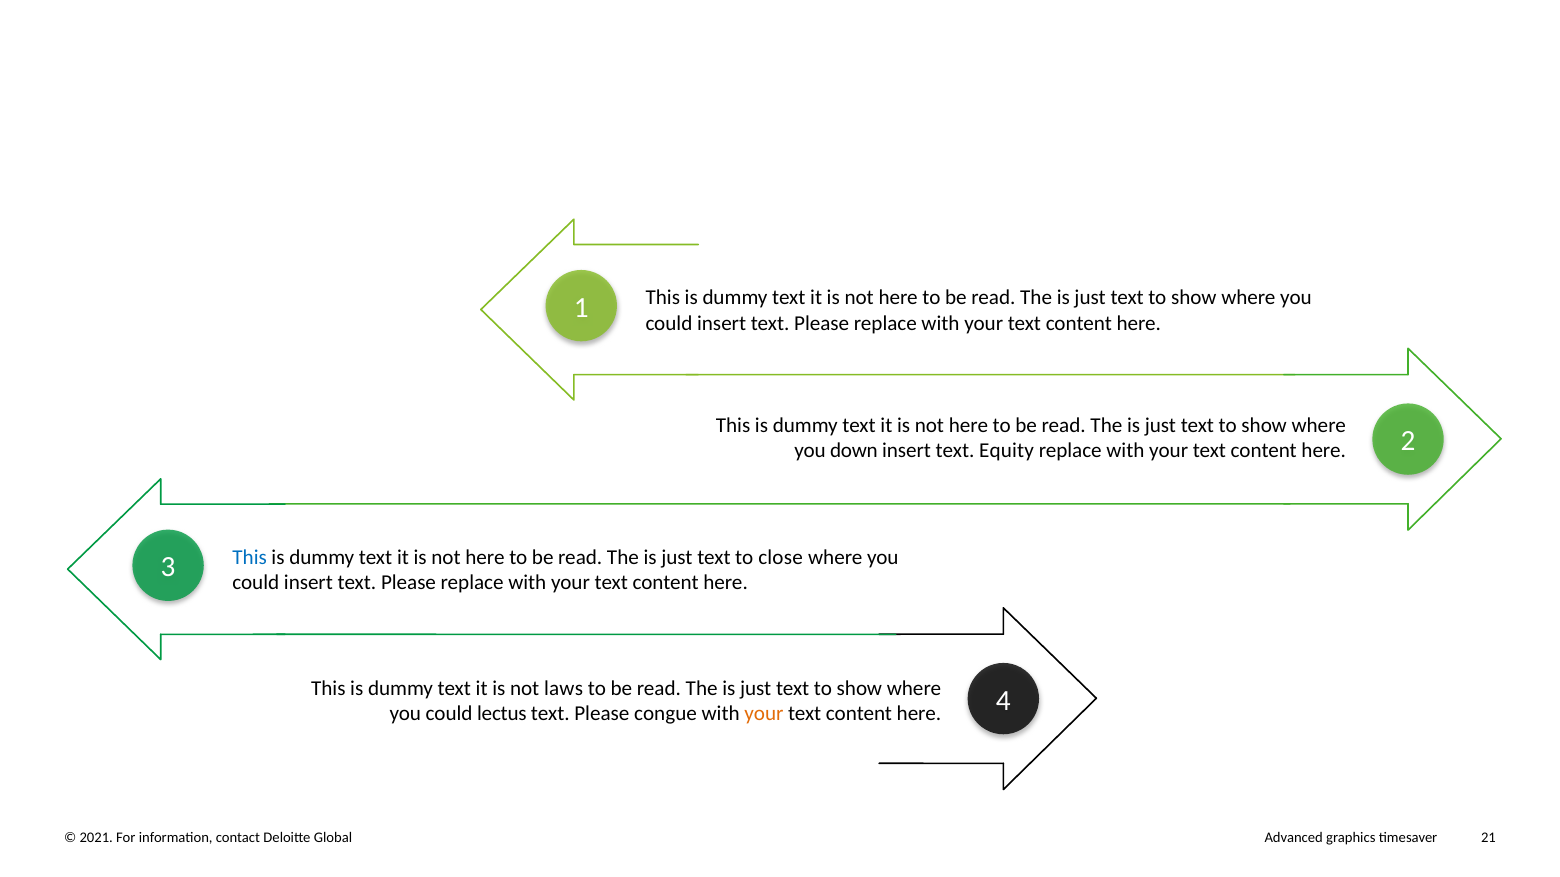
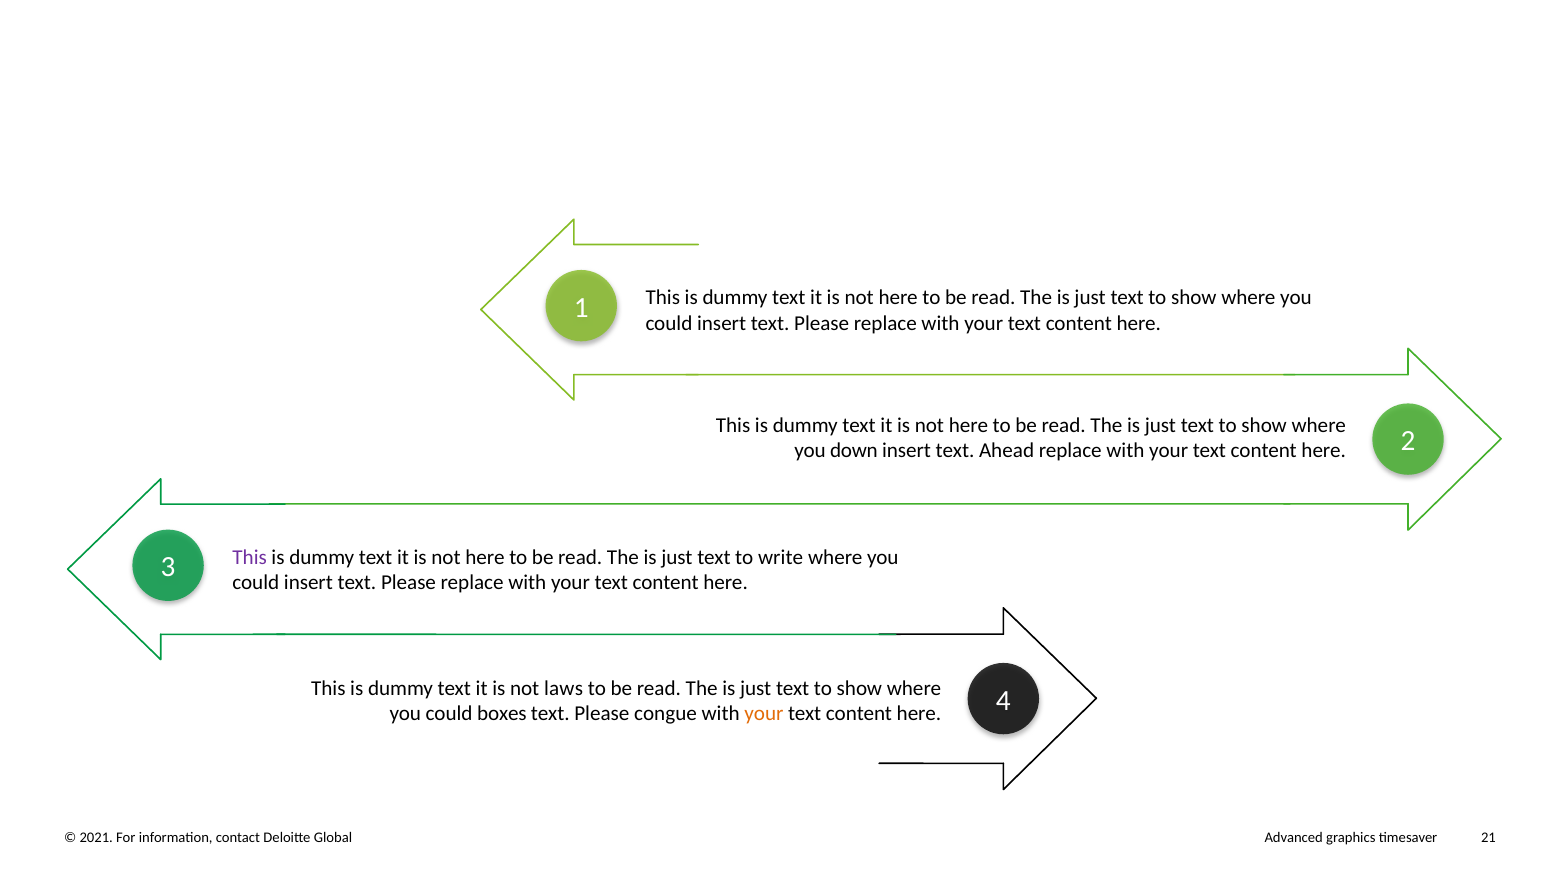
Equity: Equity -> Ahead
This at (250, 558) colour: blue -> purple
close: close -> write
lectus: lectus -> boxes
